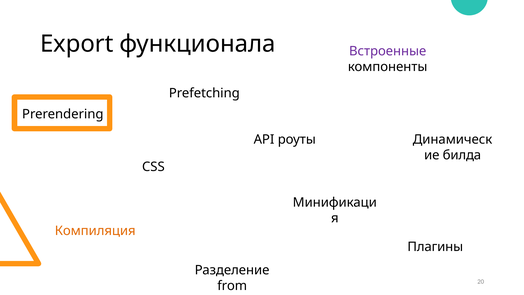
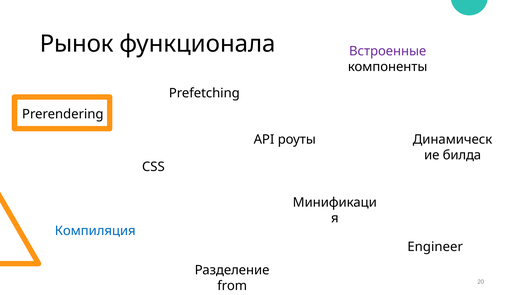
Export: Export -> Рынок
Компиляция colour: orange -> blue
Плагины: Плагины -> Engineer
